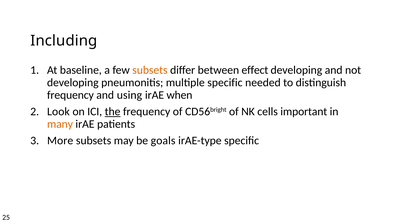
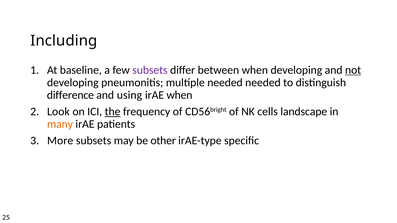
subsets at (150, 70) colour: orange -> purple
between effect: effect -> when
not underline: none -> present
multiple specific: specific -> needed
frequency at (70, 95): frequency -> difference
important: important -> landscape
goals: goals -> other
